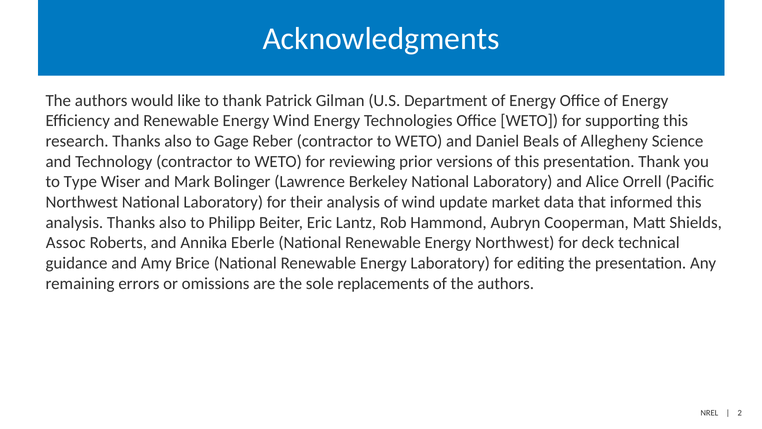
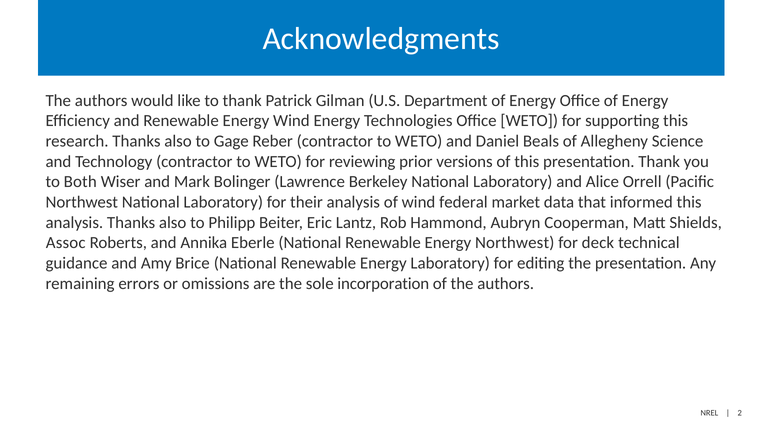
Type: Type -> Both
update: update -> federal
replacements: replacements -> incorporation
